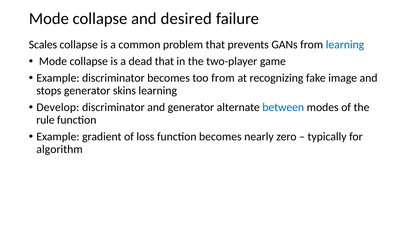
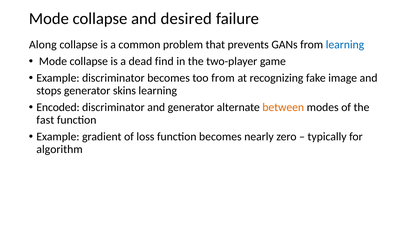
Scales: Scales -> Along
dead that: that -> find
Develop: Develop -> Encoded
between colour: blue -> orange
rule: rule -> fast
